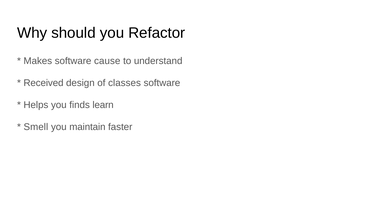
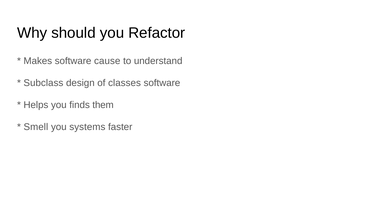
Received: Received -> Subclass
learn: learn -> them
maintain: maintain -> systems
